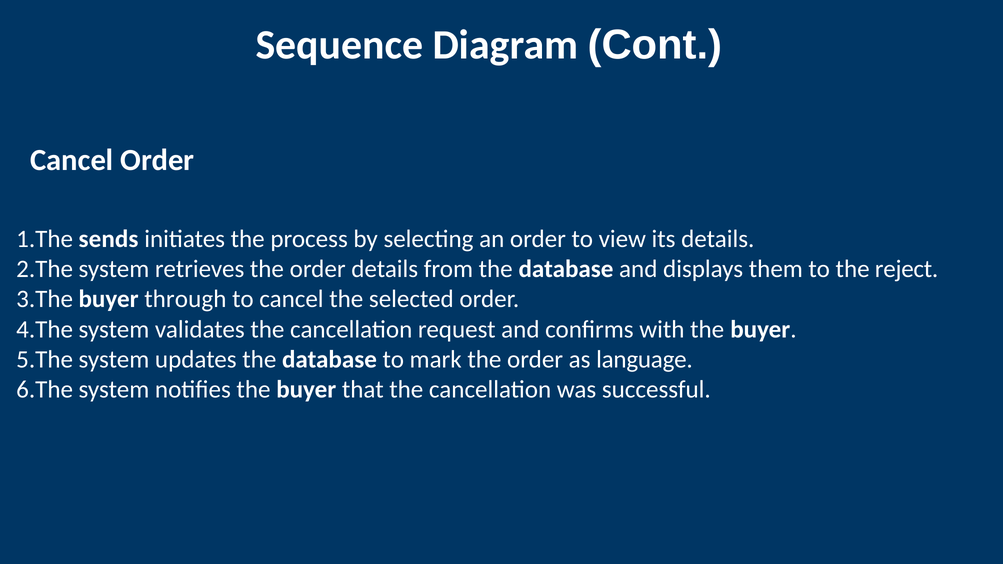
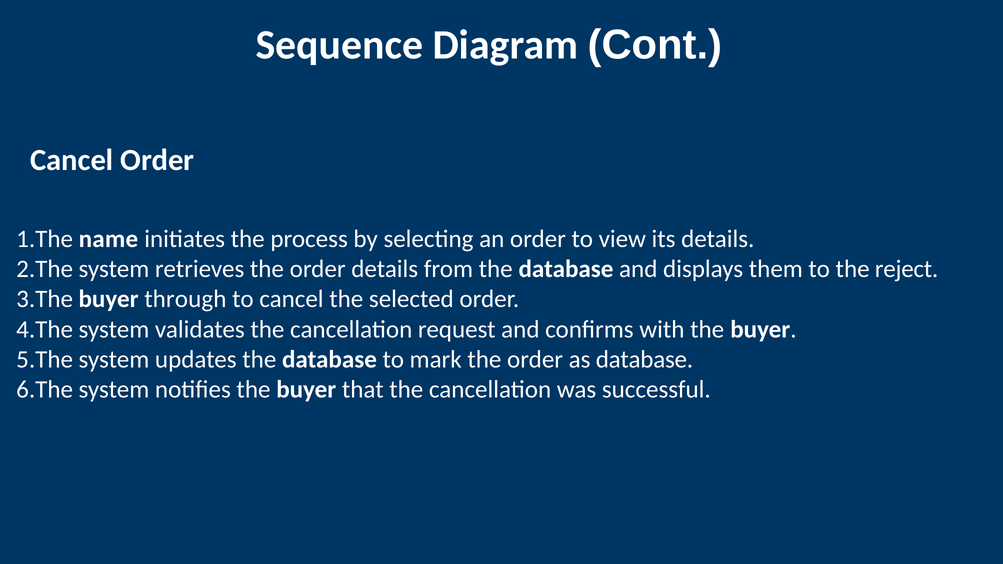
sends: sends -> name
as language: language -> database
